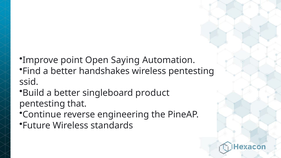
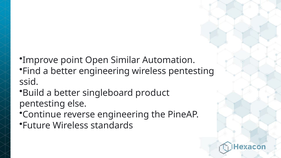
Saying: Saying -> Similar
better handshakes: handshakes -> engineering
that: that -> else
